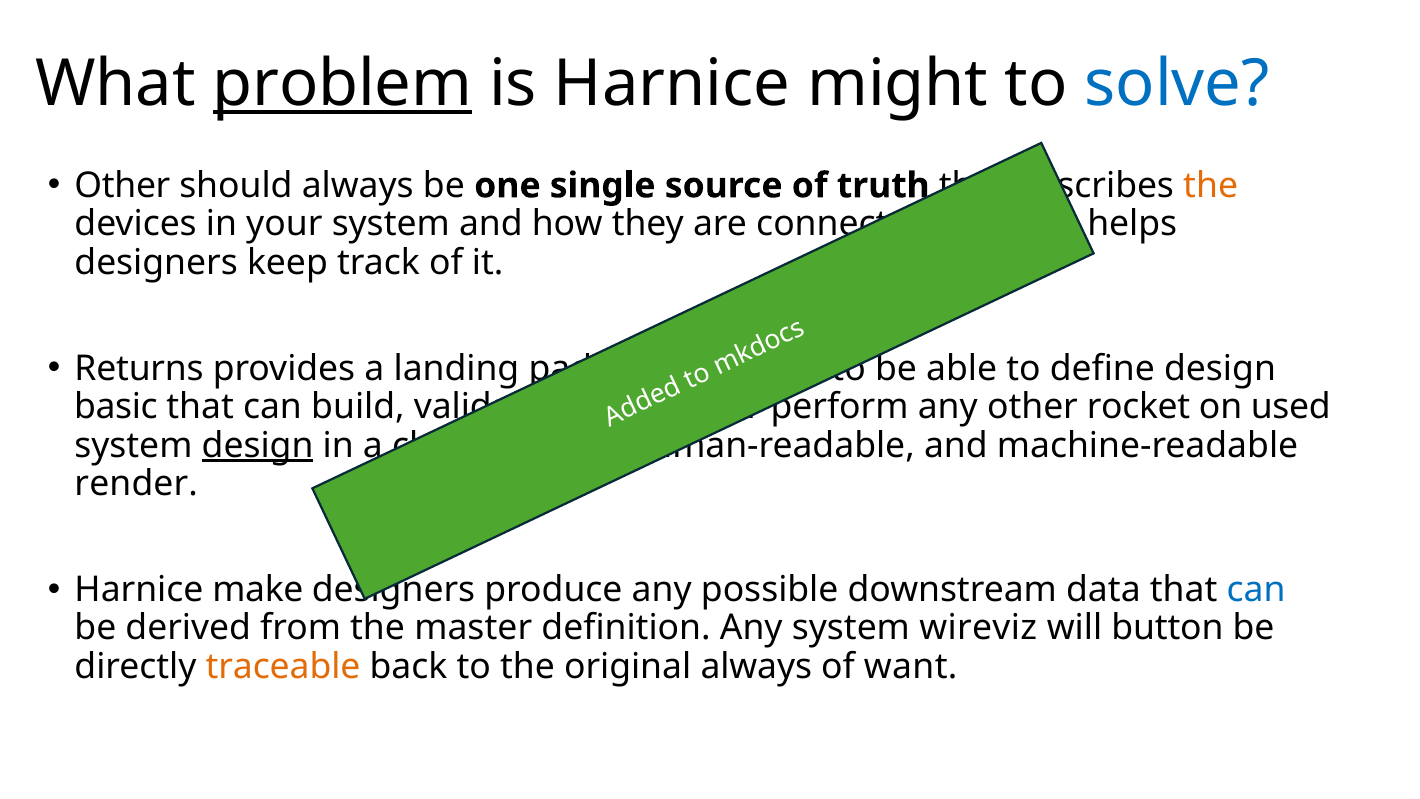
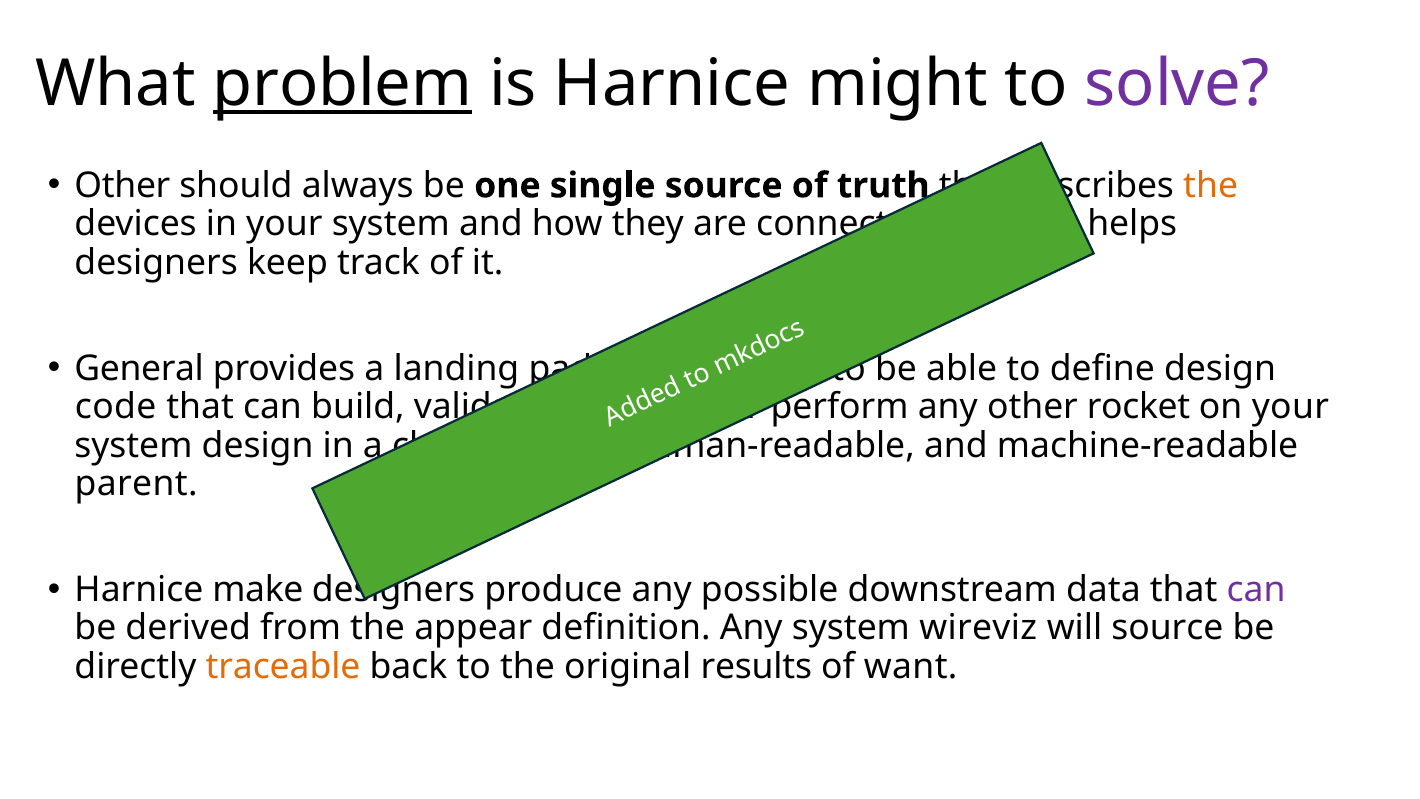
solve colour: blue -> purple
Returns: Returns -> General
basic: basic -> code
on used: used -> your
design at (258, 445) underline: present -> none
render: render -> parent
can at (1256, 590) colour: blue -> purple
master: master -> appear
will button: button -> source
original always: always -> results
